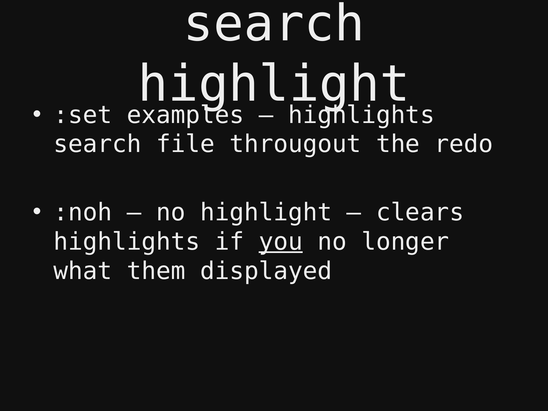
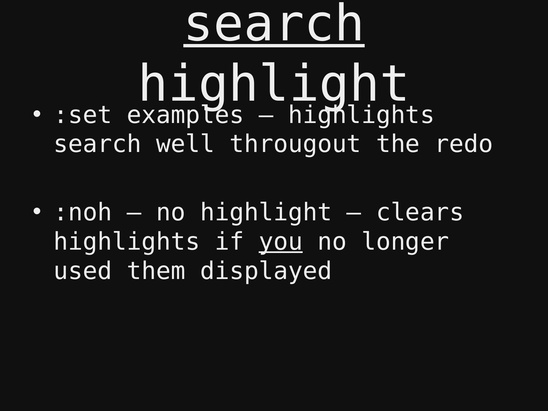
search at (274, 24) underline: none -> present
file: file -> well
what: what -> used
